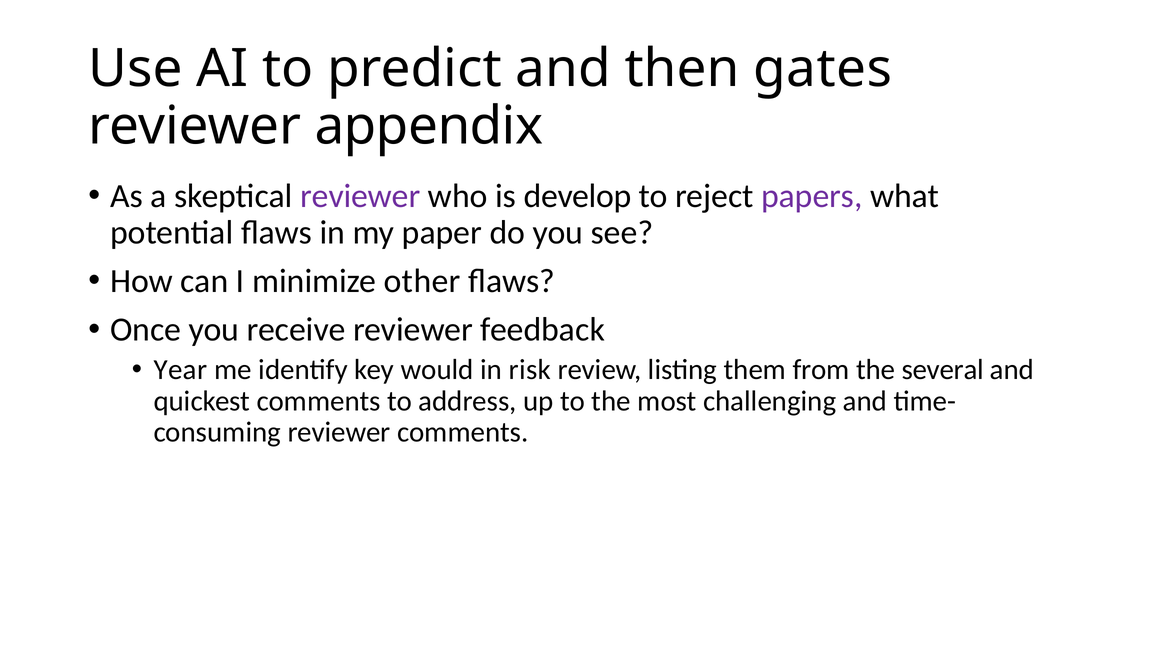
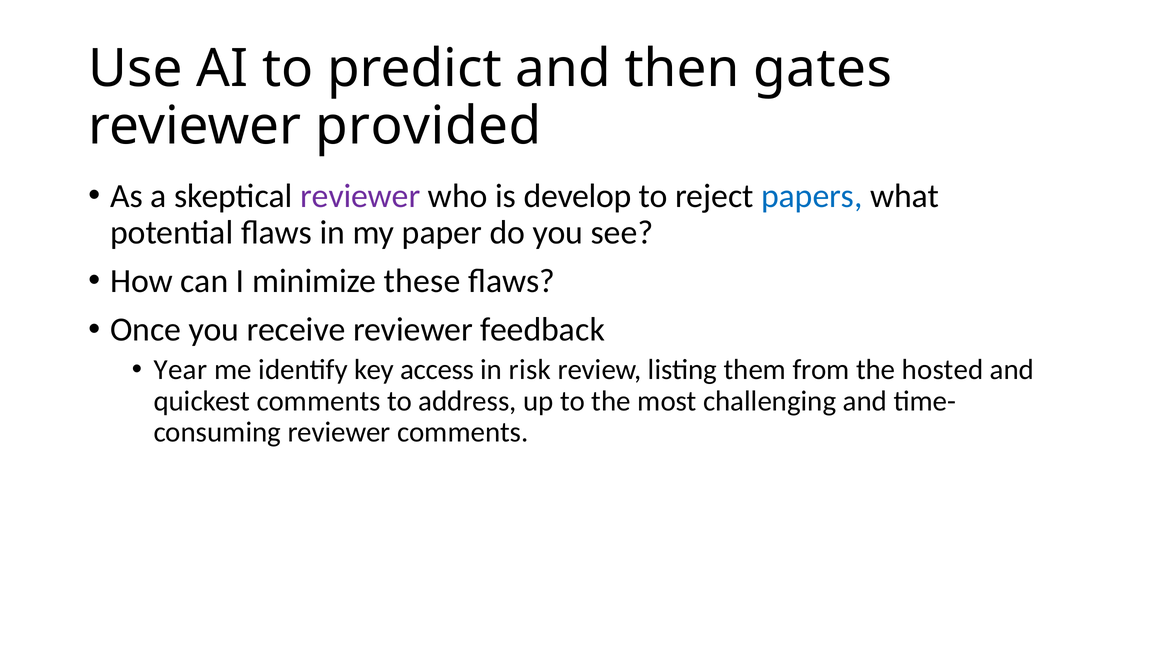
appendix: appendix -> provided
papers colour: purple -> blue
other: other -> these
would: would -> access
several: several -> hosted
